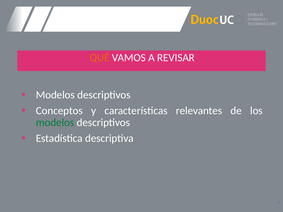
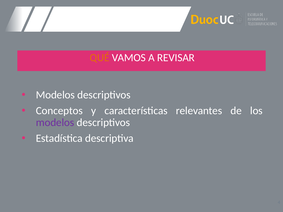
modelos at (55, 123) colour: green -> purple
